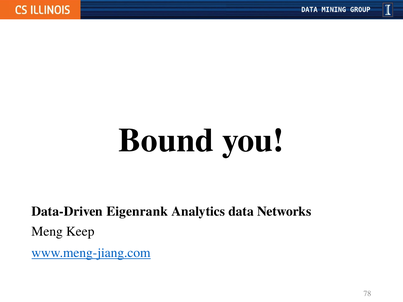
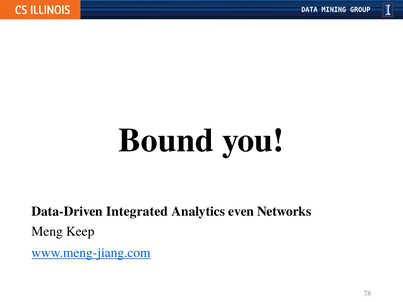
Eigenrank: Eigenrank -> Integrated
data: data -> even
